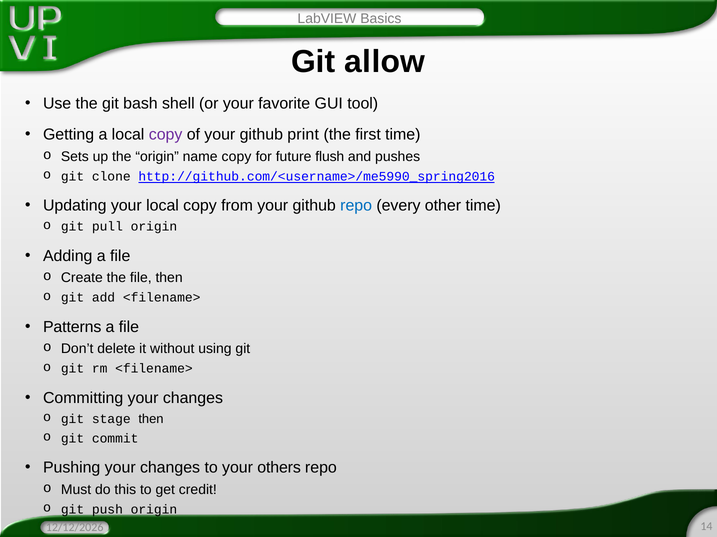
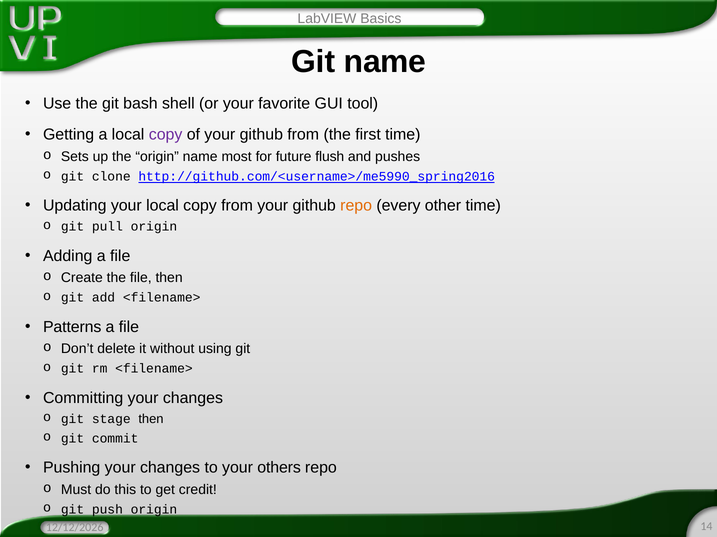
Git allow: allow -> name
github print: print -> from
name copy: copy -> most
repo at (356, 206) colour: blue -> orange
